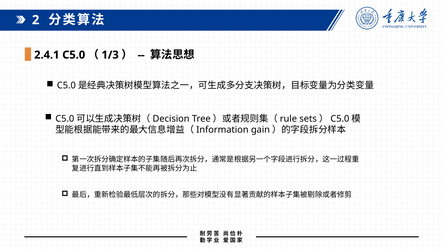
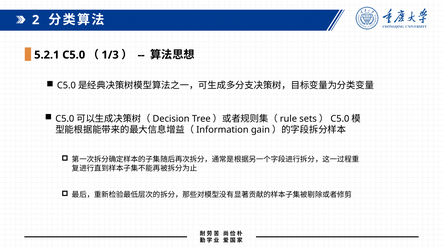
2.4.1: 2.4.1 -> 5.2.1
